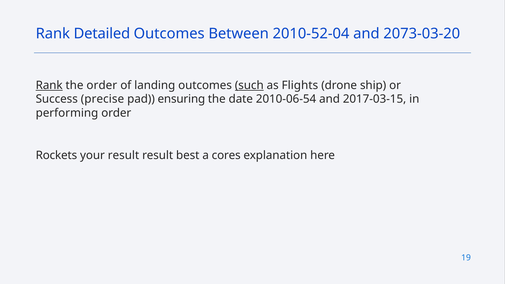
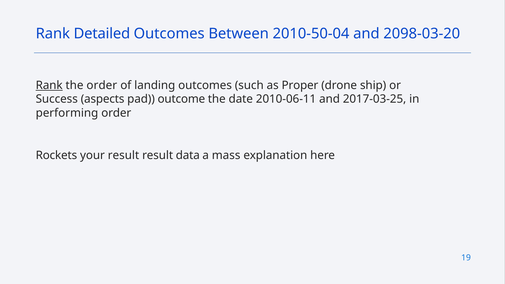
2010-52-04: 2010-52-04 -> 2010-50-04
2073-03-20: 2073-03-20 -> 2098-03-20
such underline: present -> none
Flights: Flights -> Proper
precise: precise -> aspects
ensuring: ensuring -> outcome
2010-06-54: 2010-06-54 -> 2010-06-11
2017-03-15: 2017-03-15 -> 2017-03-25
best: best -> data
cores: cores -> mass
